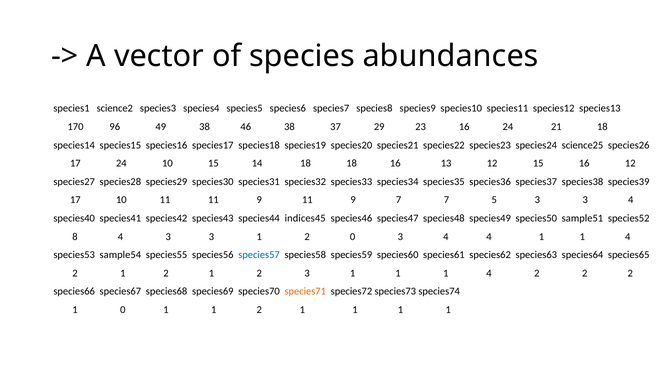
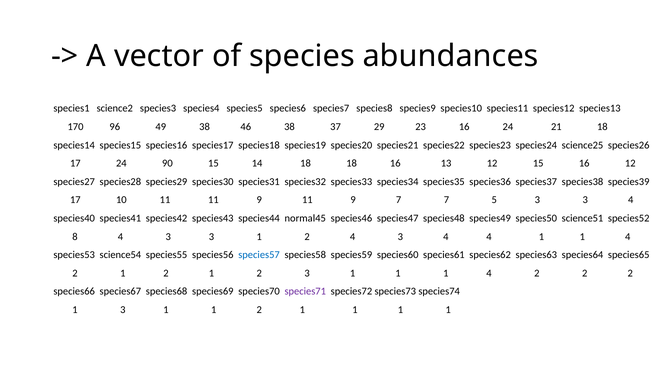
24 10: 10 -> 90
indices45: indices45 -> normal45
sample51: sample51 -> science51
2 0: 0 -> 4
sample54: sample54 -> science54
species71 colour: orange -> purple
1 0: 0 -> 3
